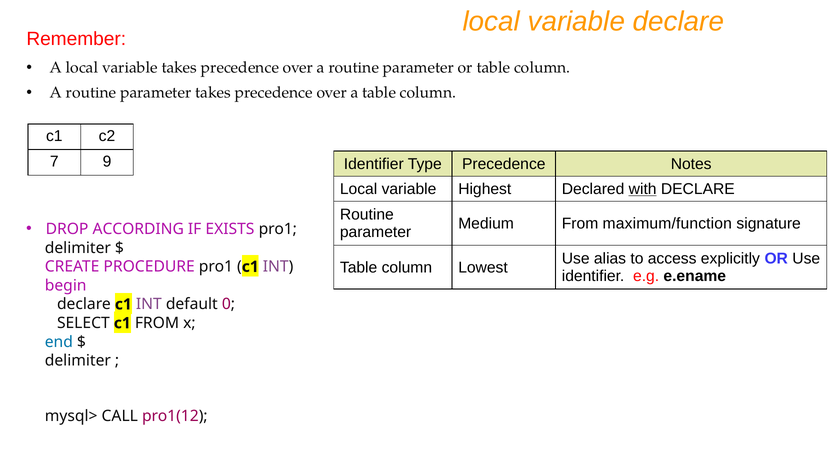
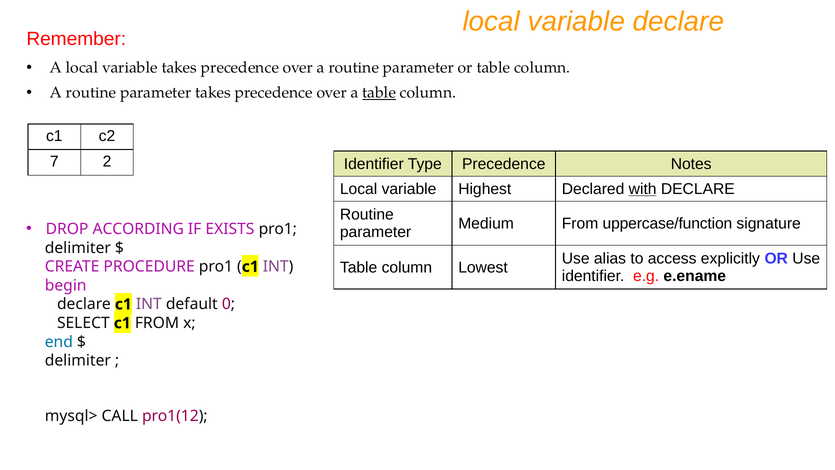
table at (379, 93) underline: none -> present
9: 9 -> 2
maximum/function: maximum/function -> uppercase/function
